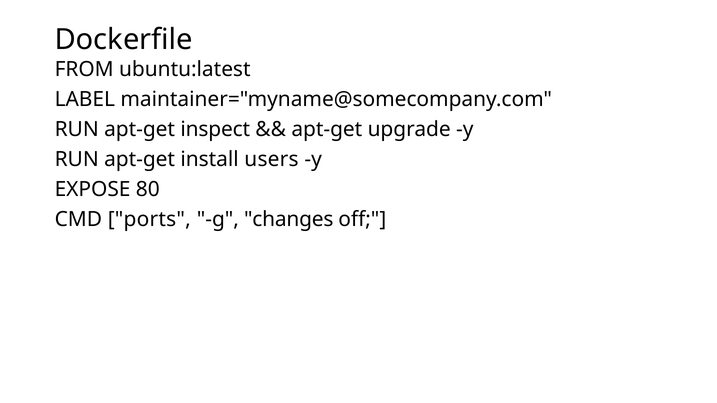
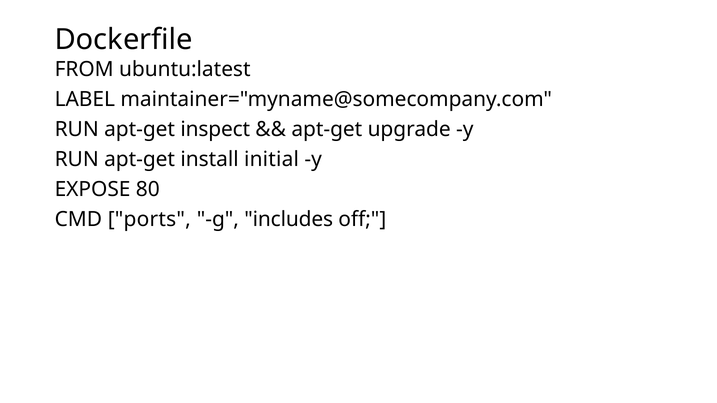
users: users -> initial
changes: changes -> includes
